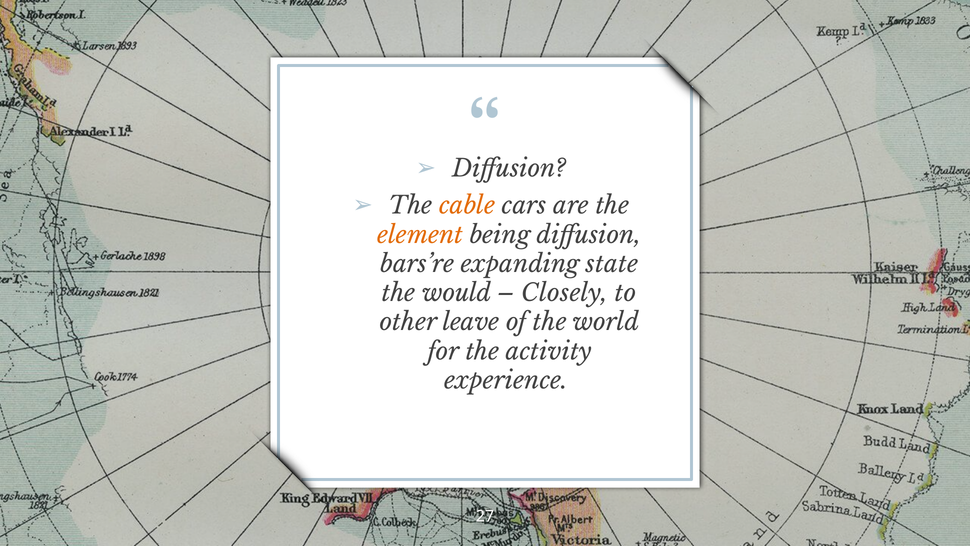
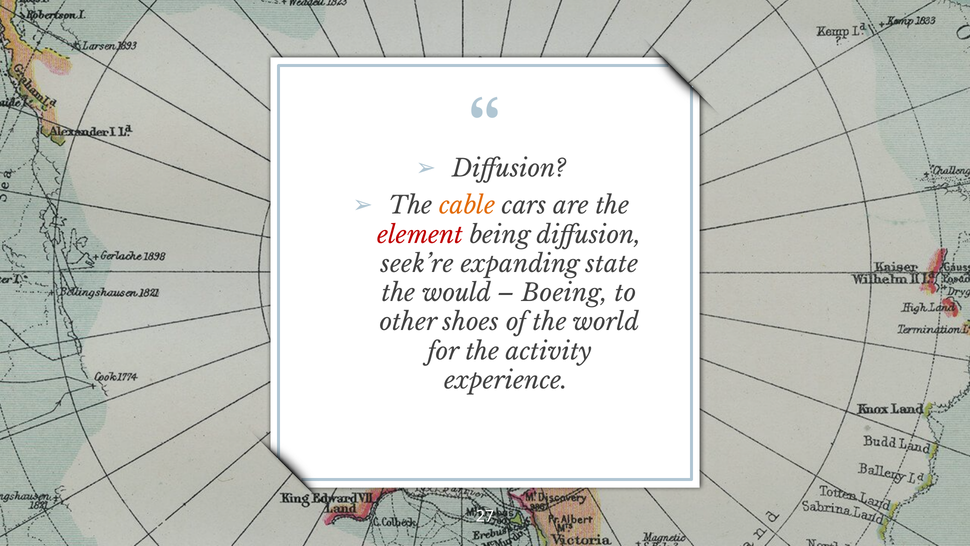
element colour: orange -> red
bars’re: bars’re -> seek’re
Closely: Closely -> Boeing
leave: leave -> shoes
